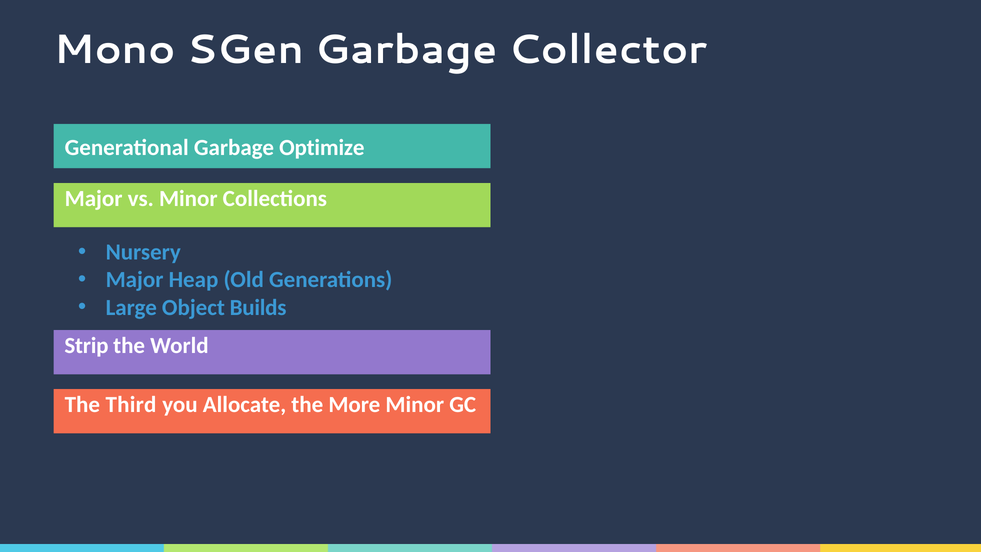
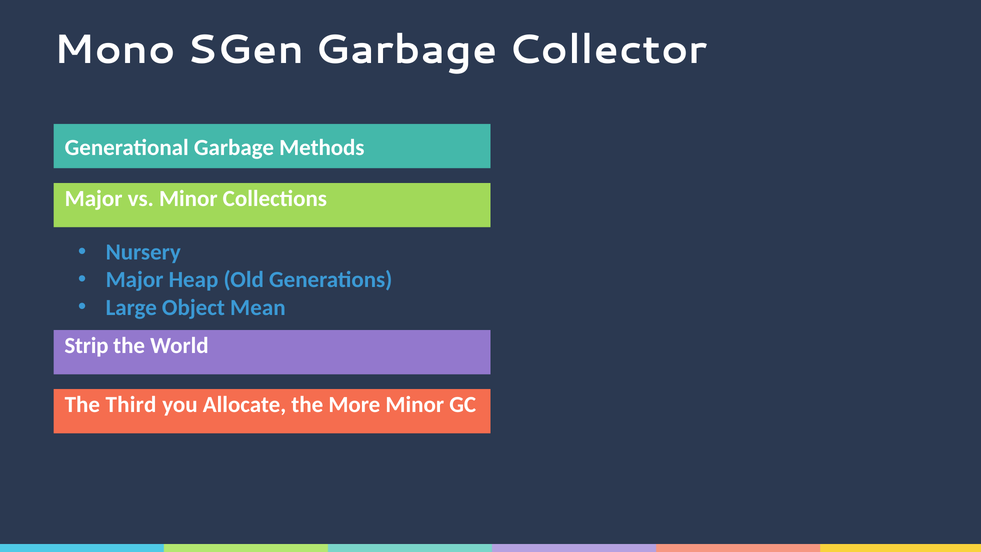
Optimize: Optimize -> Methods
Builds: Builds -> Mean
